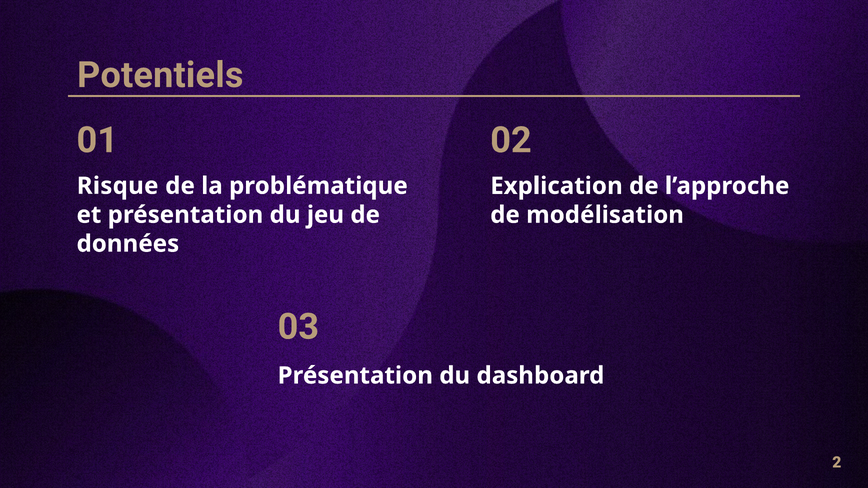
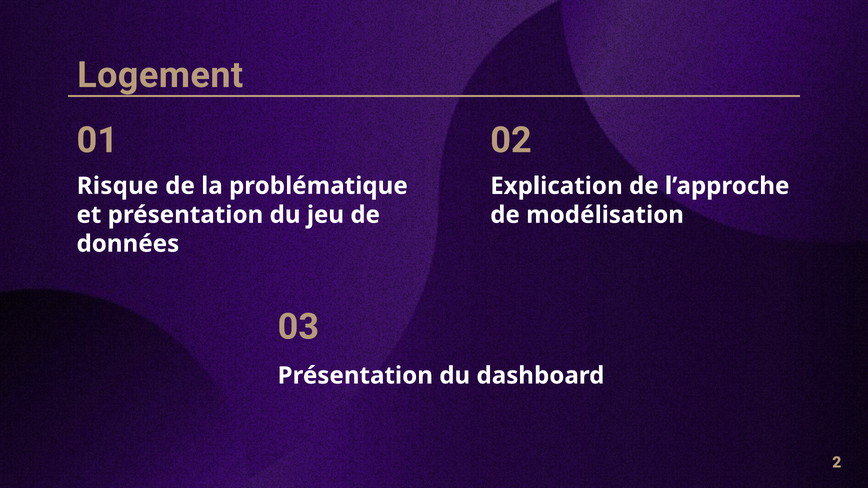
Potentiels: Potentiels -> Logement
